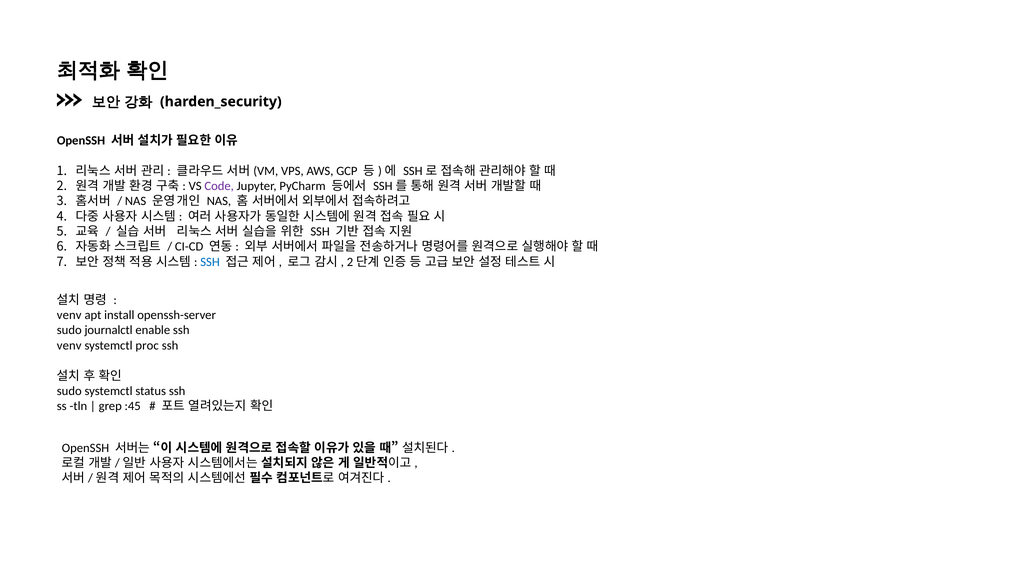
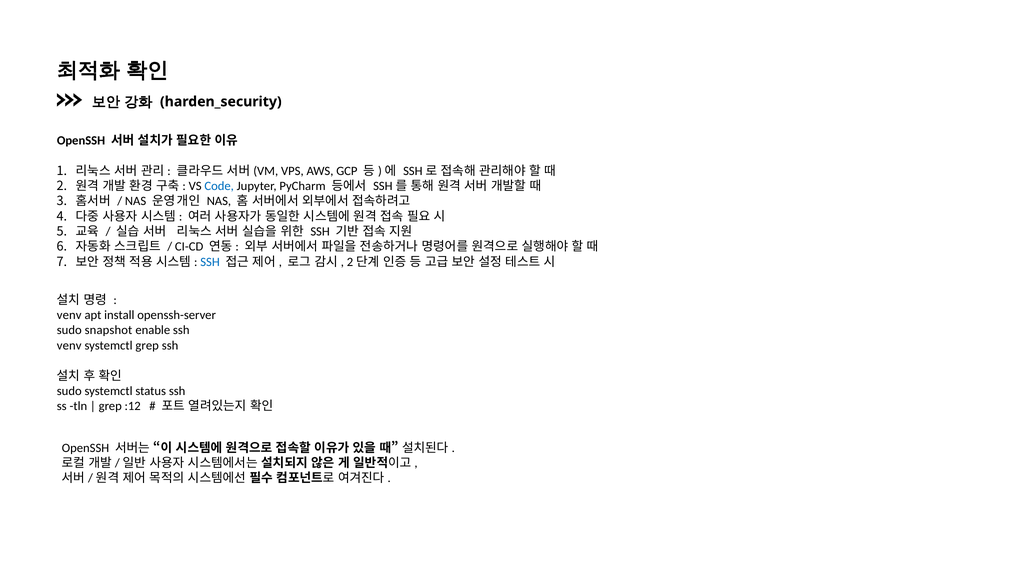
Code colour: purple -> blue
journalctl: journalctl -> snapshot
systemctl proc: proc -> grep
:45: :45 -> :12
